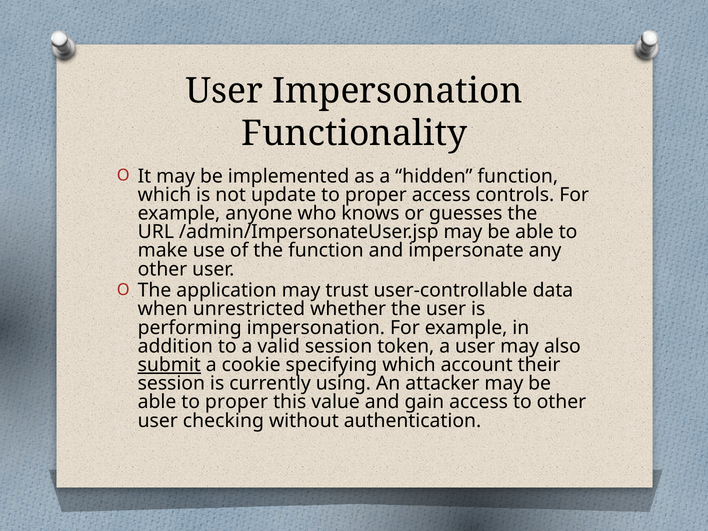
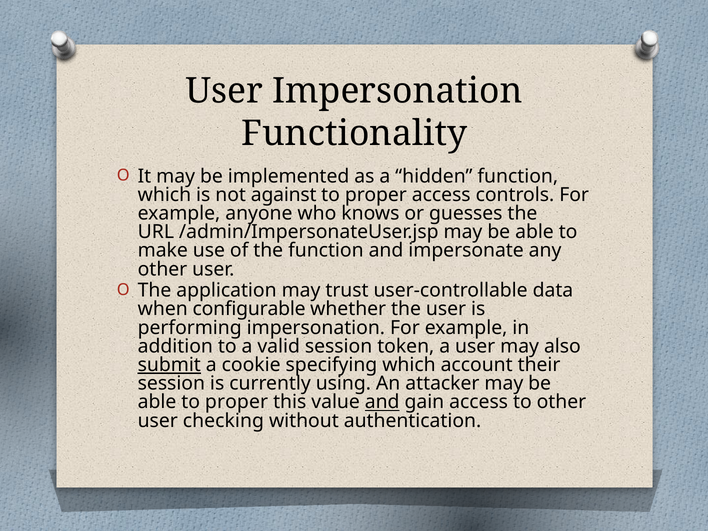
update: update -> against
unrestricted: unrestricted -> configurable
and at (382, 402) underline: none -> present
